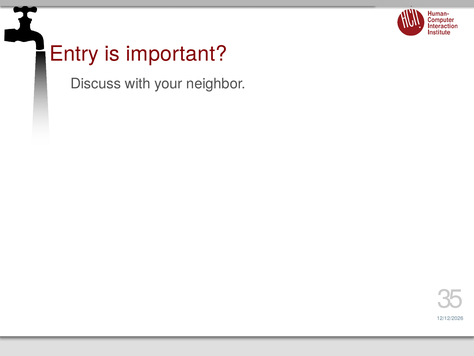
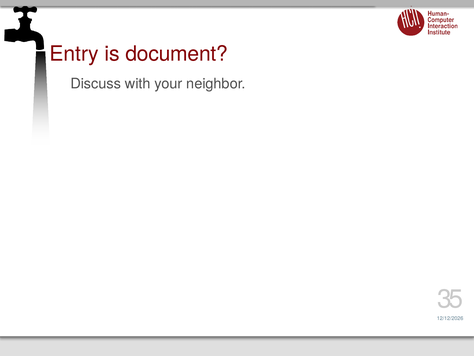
important: important -> document
